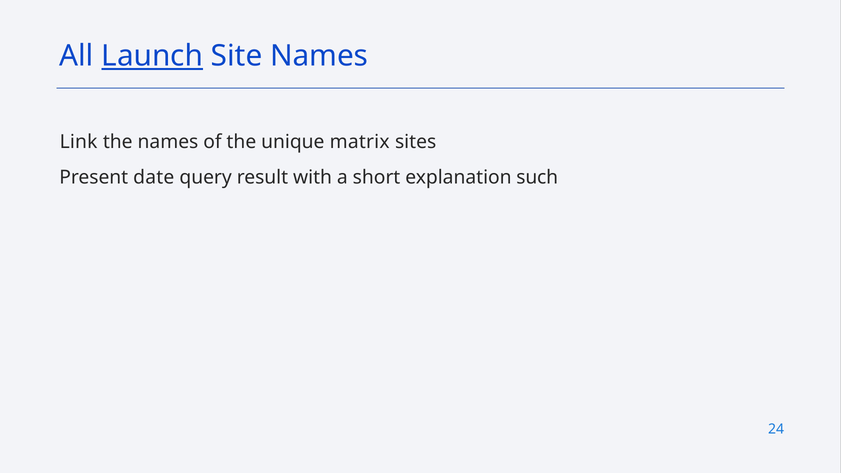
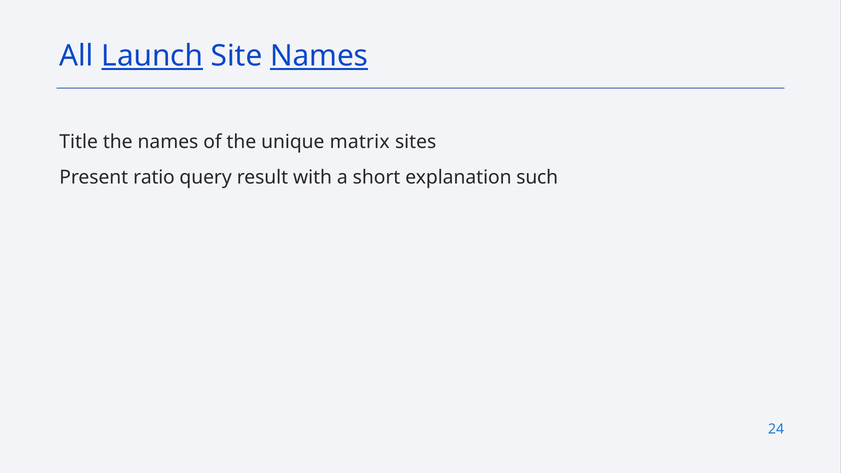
Names at (319, 56) underline: none -> present
Link: Link -> Title
date: date -> ratio
